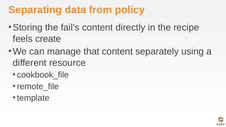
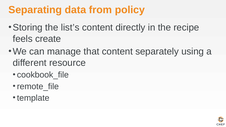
fail’s: fail’s -> list’s
